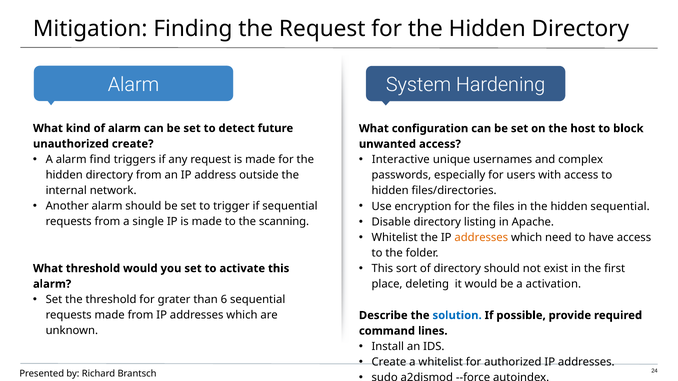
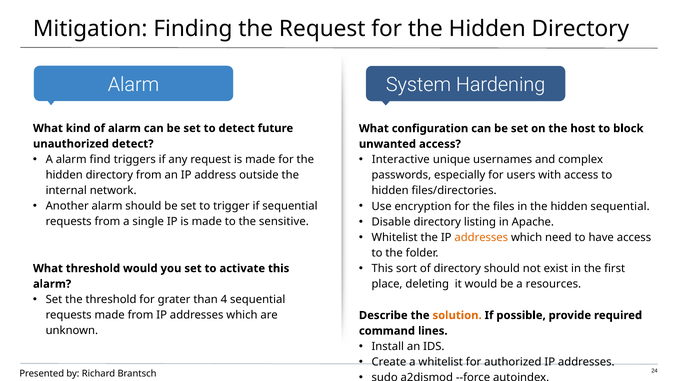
unauthorized create: create -> detect
scanning: scanning -> sensitive
activation: activation -> resources
6: 6 -> 4
solution colour: blue -> orange
